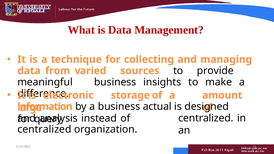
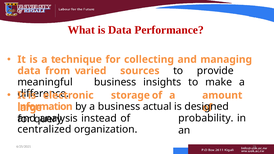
Management: Management -> Performance
centralized at (206, 118): centralized -> probability
